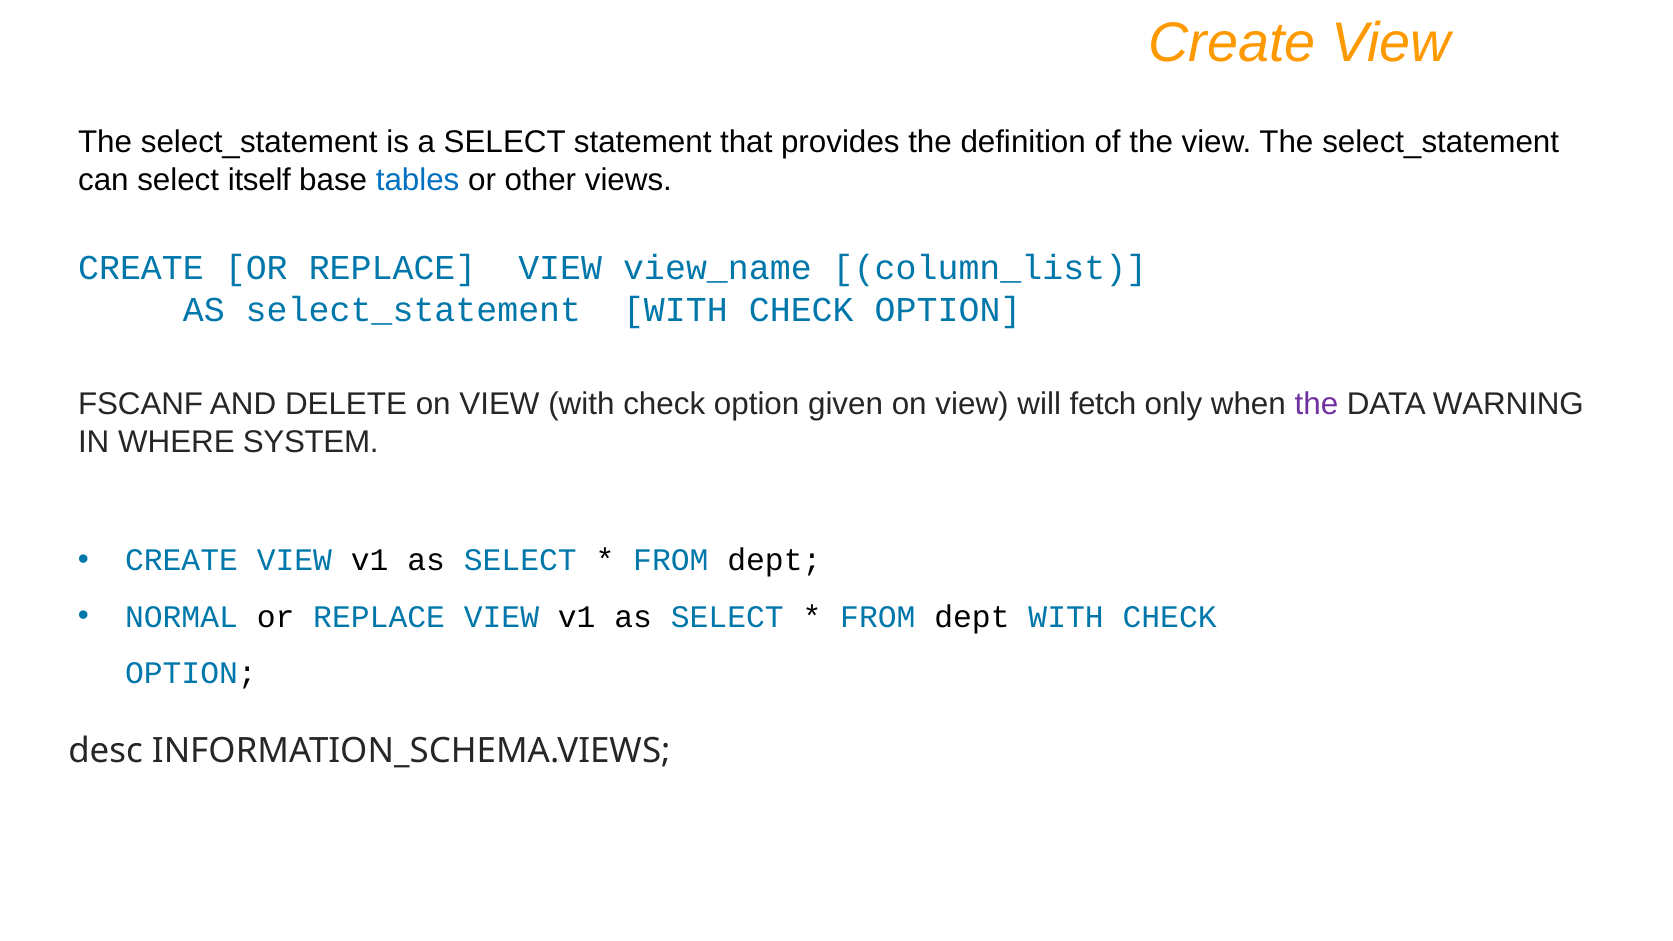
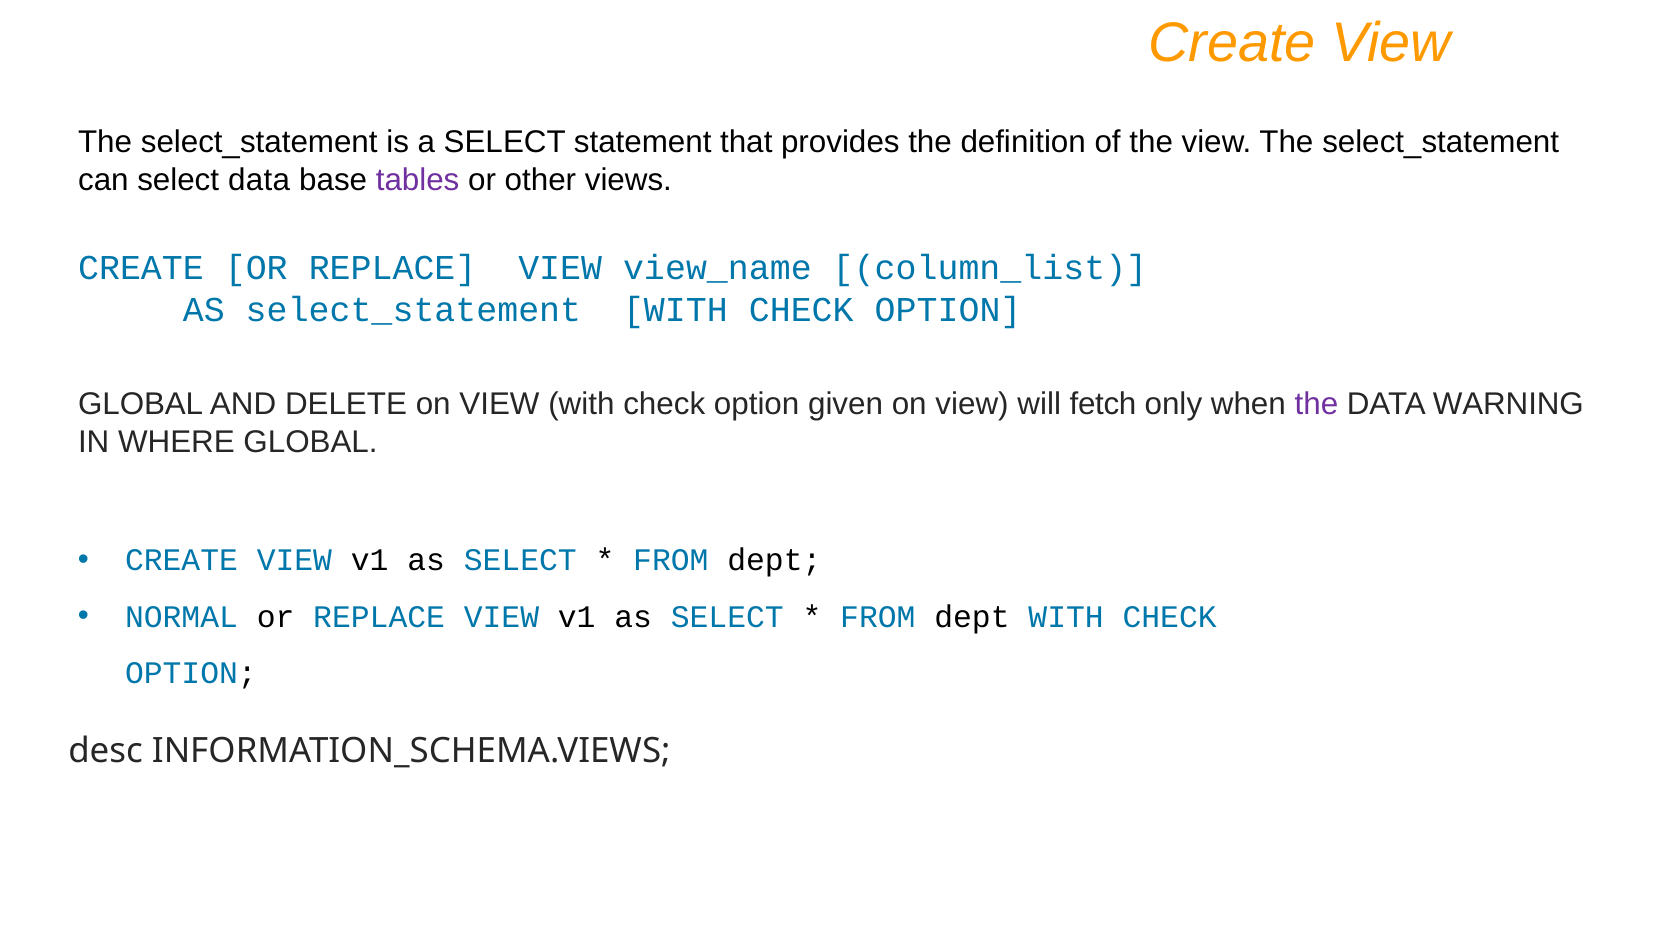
select itself: itself -> data
tables colour: blue -> purple
FSCANF at (141, 404): FSCANF -> GLOBAL
WHERE SYSTEM: SYSTEM -> GLOBAL
